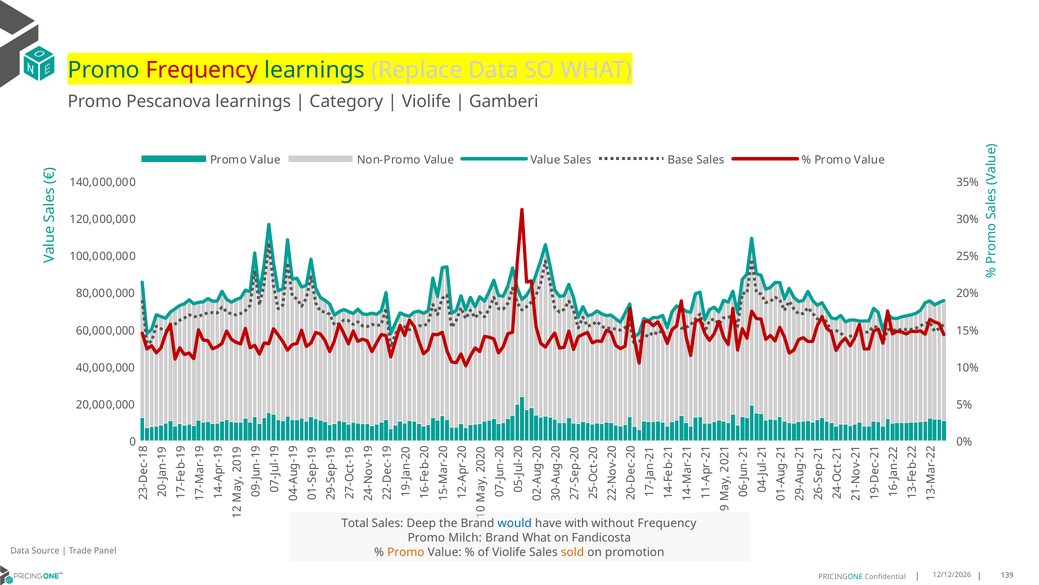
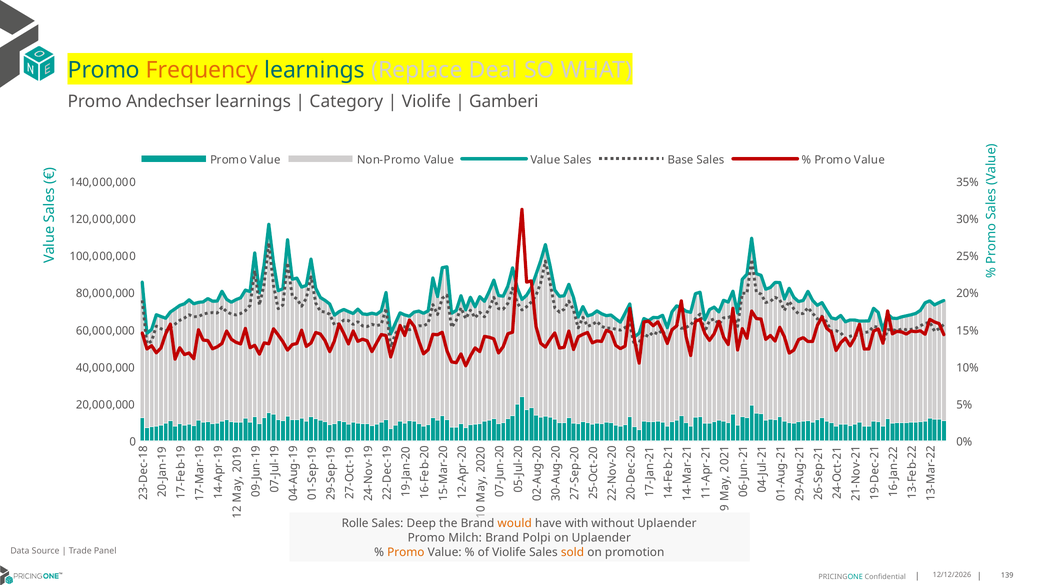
Frequency at (202, 70) colour: red -> orange
Replace Data: Data -> Deal
Pescanova: Pescanova -> Andechser
Total: Total -> Rolle
would colour: blue -> orange
without Frequency: Frequency -> Uplaender
Brand What: What -> Polpi
on Fandicosta: Fandicosta -> Uplaender
